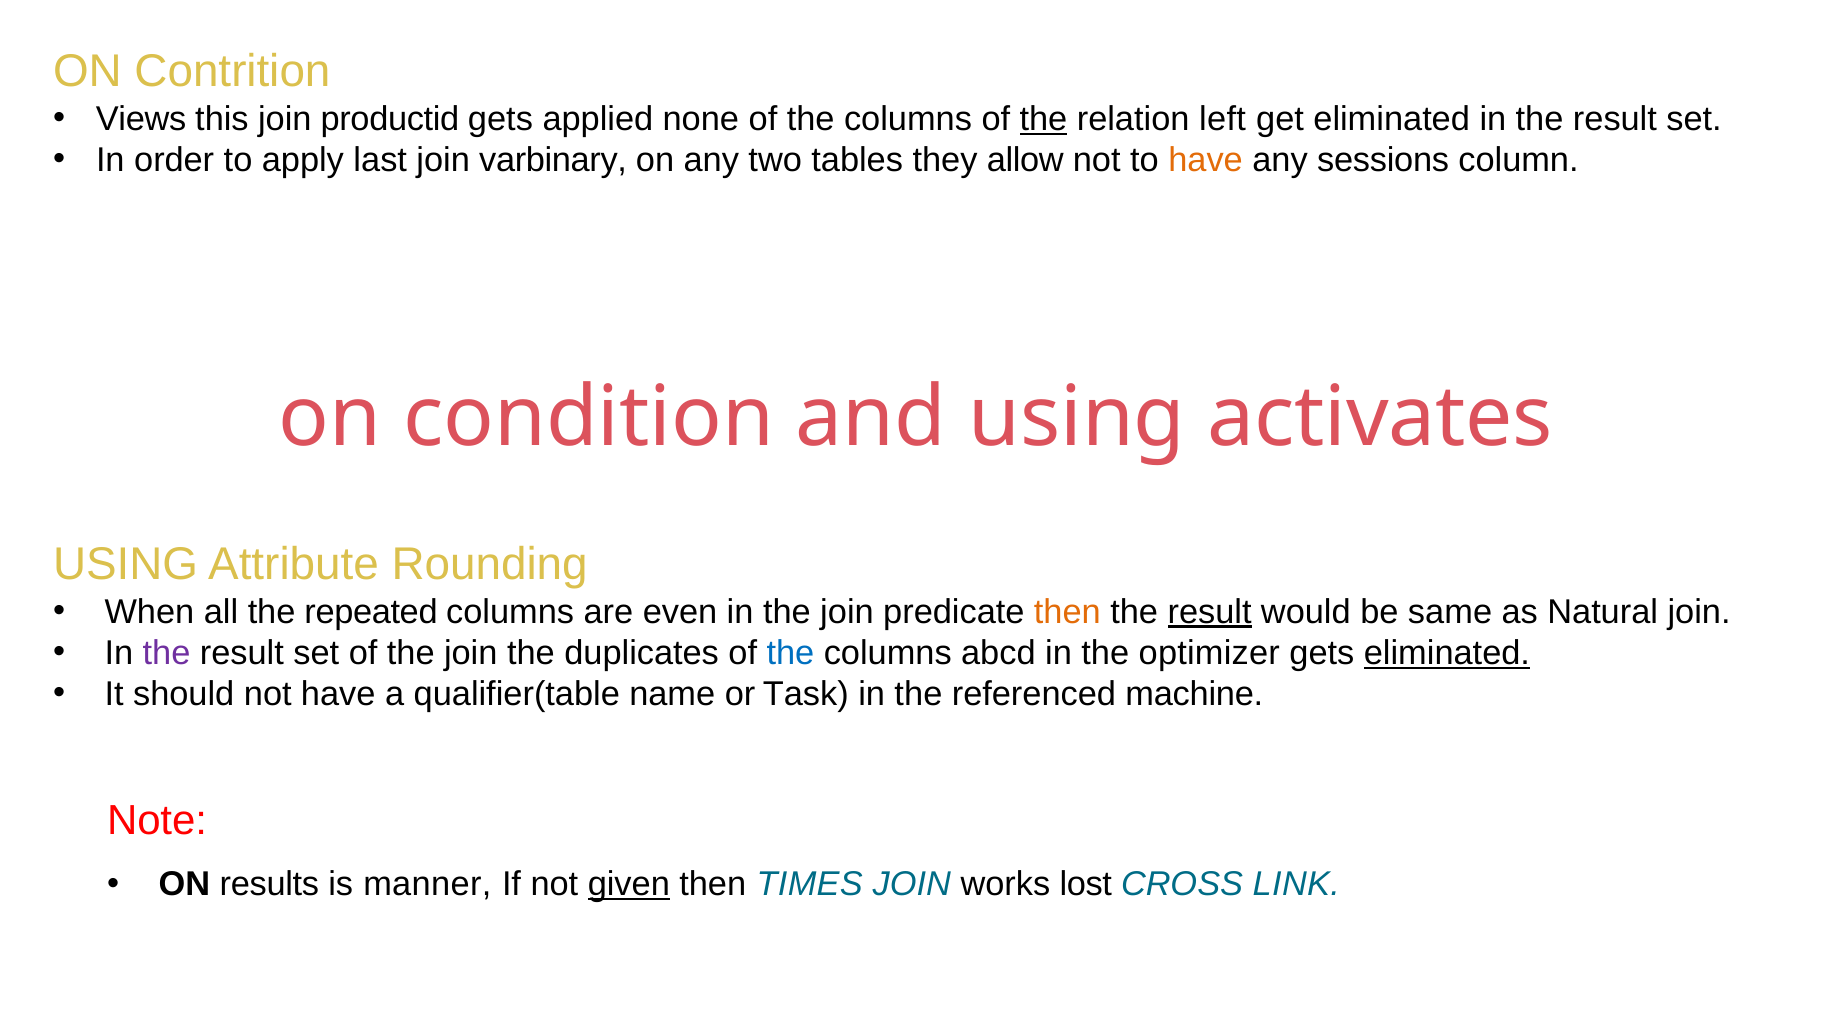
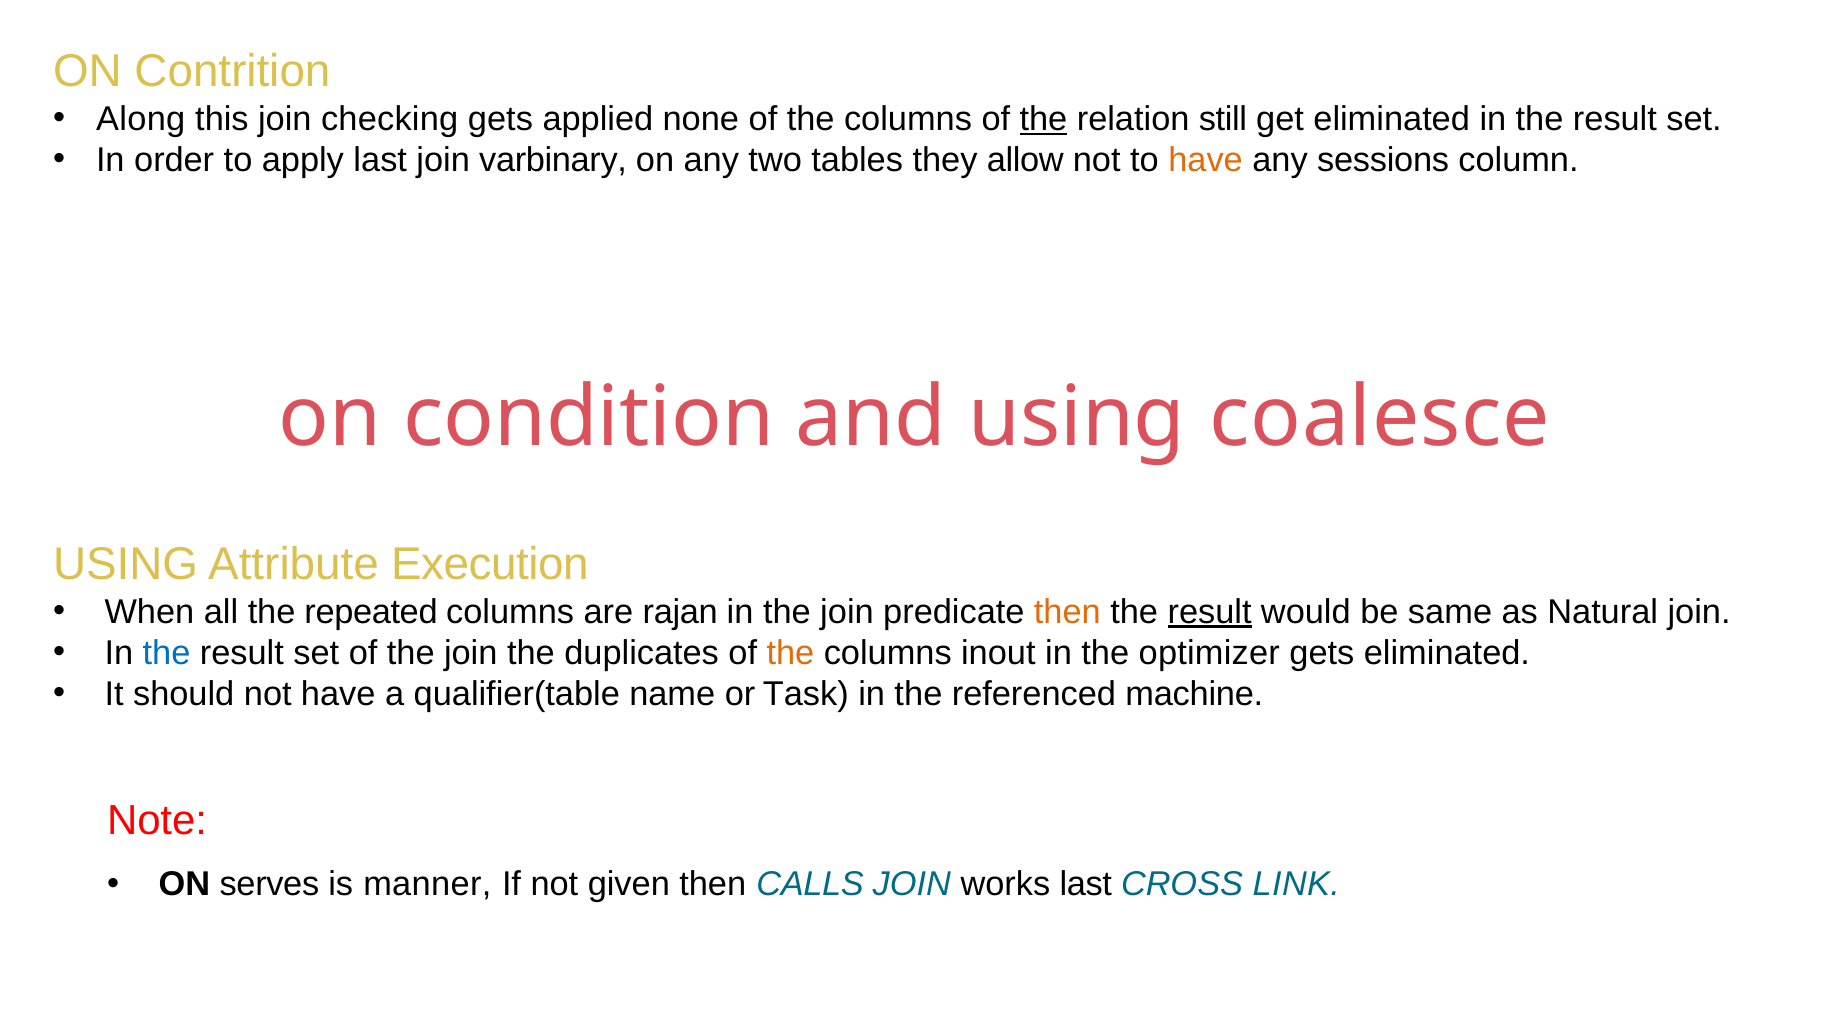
Views: Views -> Along
productid: productid -> checking
left: left -> still
activates: activates -> coalesce
Rounding: Rounding -> Execution
even: even -> rajan
the at (167, 653) colour: purple -> blue
the at (790, 653) colour: blue -> orange
abcd: abcd -> inout
eliminated at (1447, 653) underline: present -> none
results: results -> serves
given underline: present -> none
TIMES: TIMES -> CALLS
works lost: lost -> last
